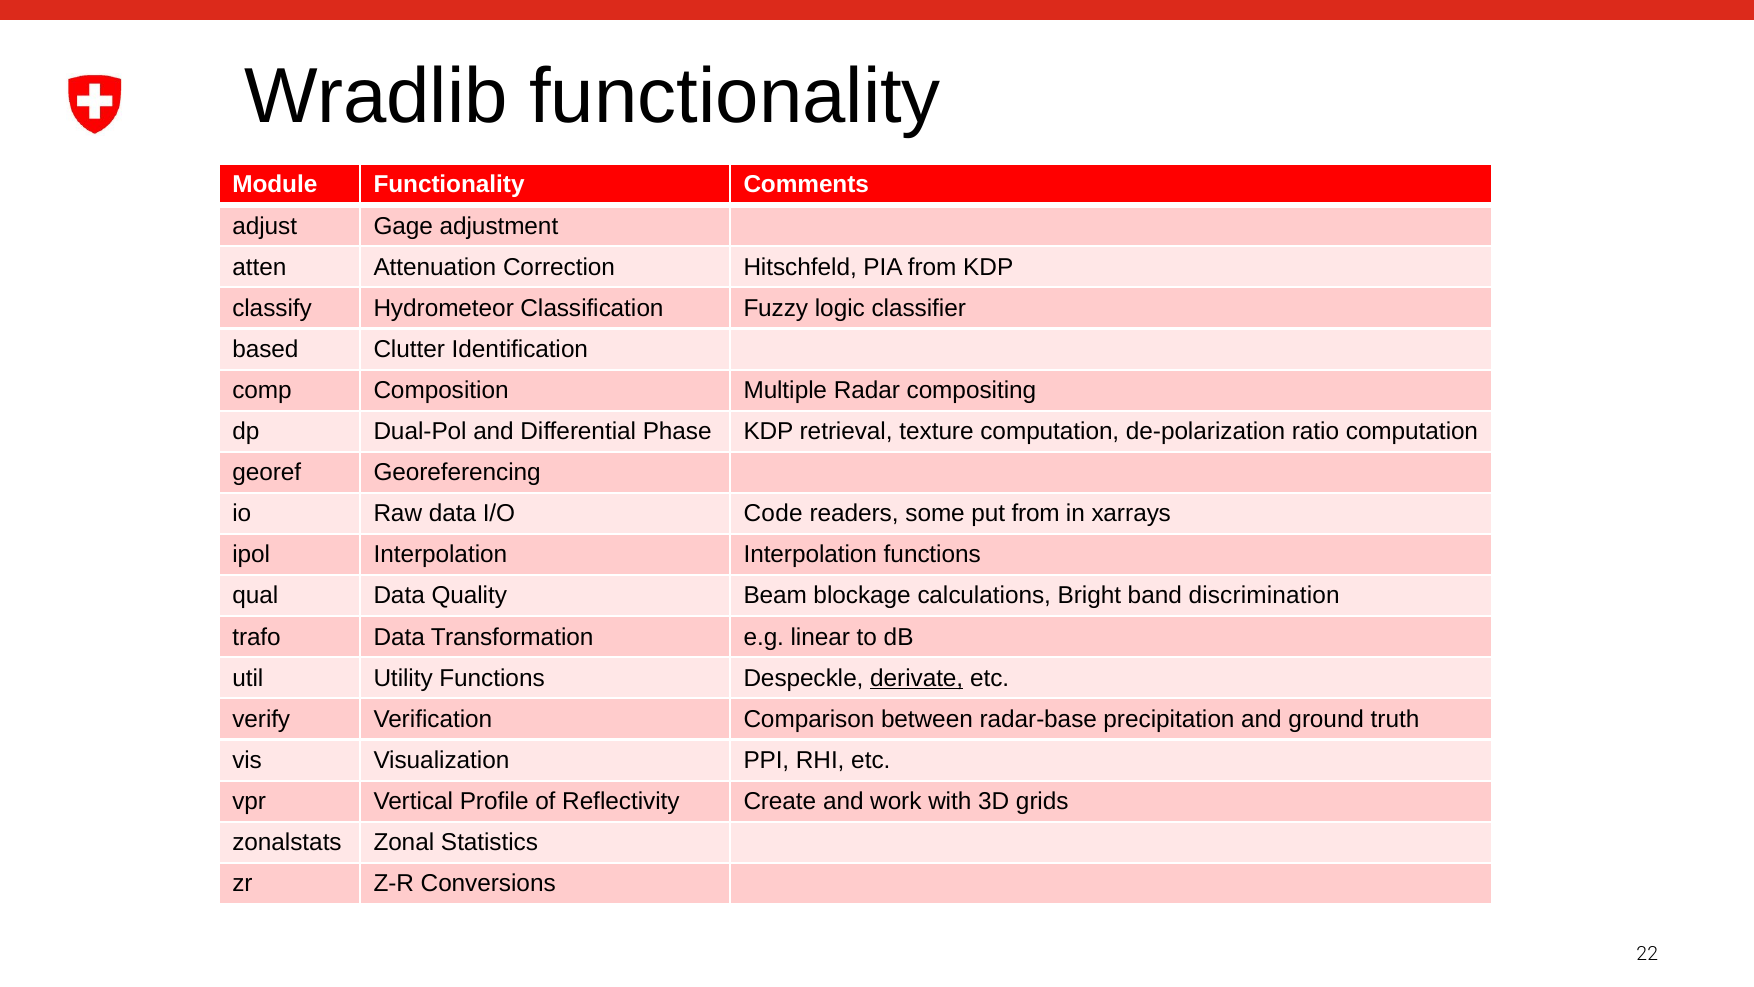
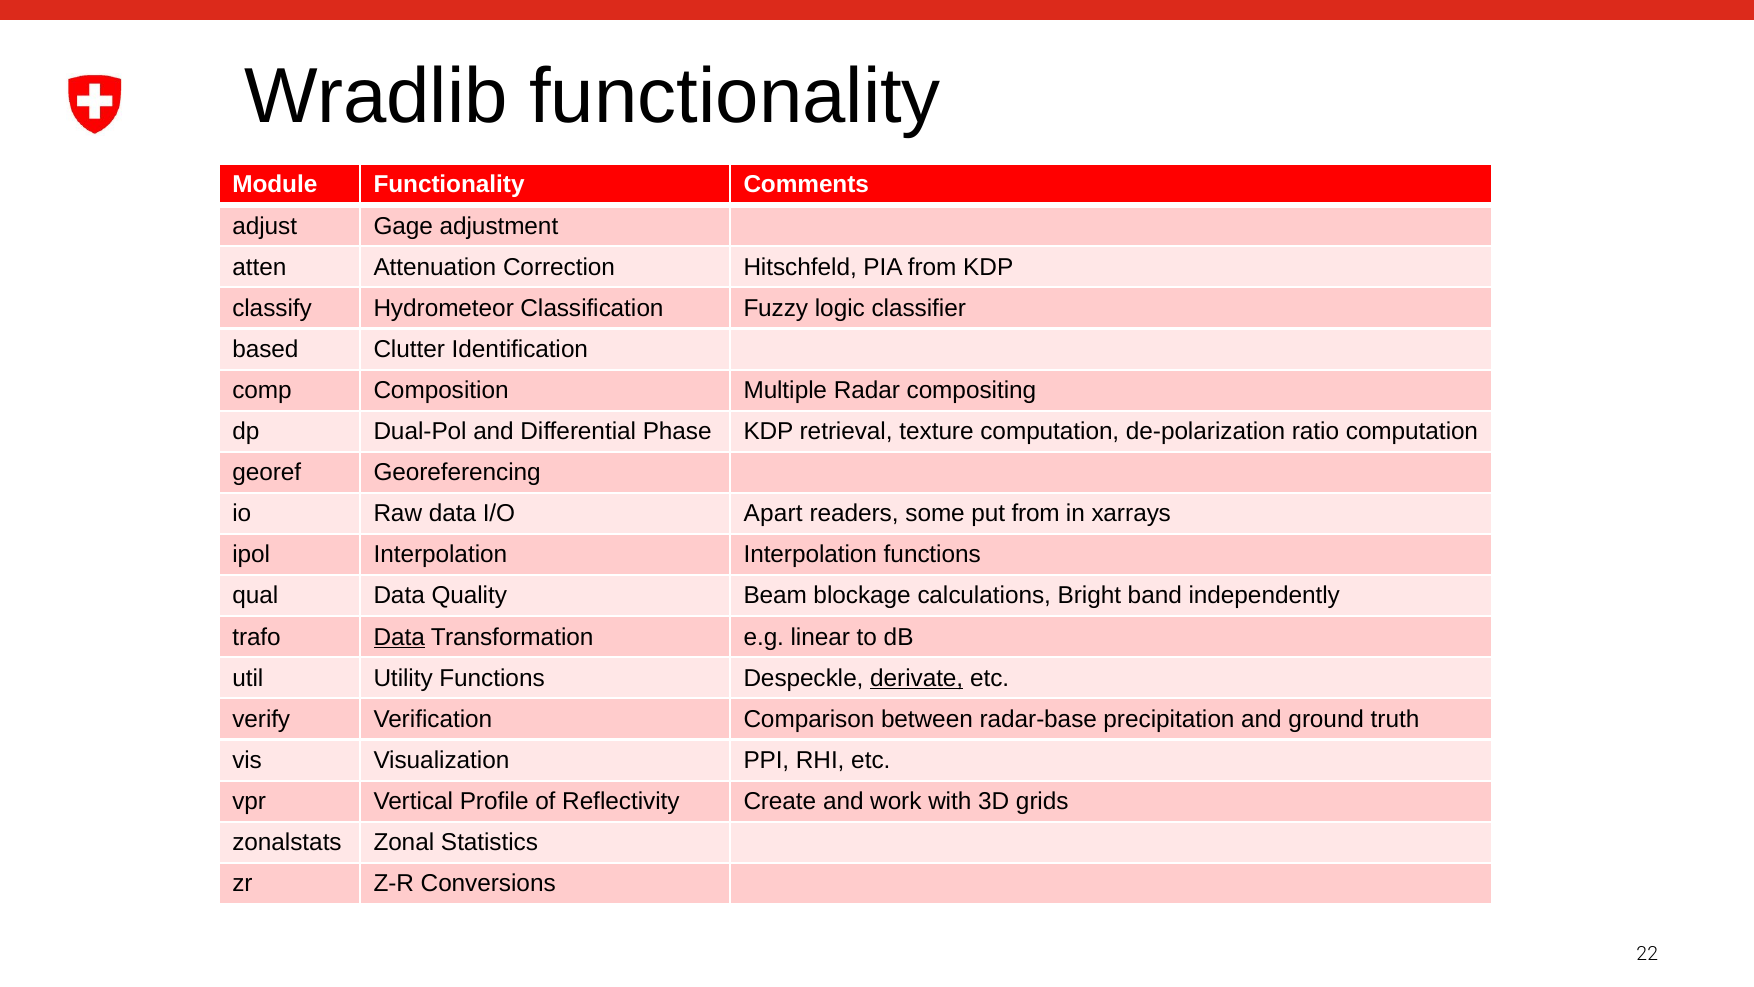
Code: Code -> Apart
discrimination: discrimination -> independently
Data at (399, 637) underline: none -> present
